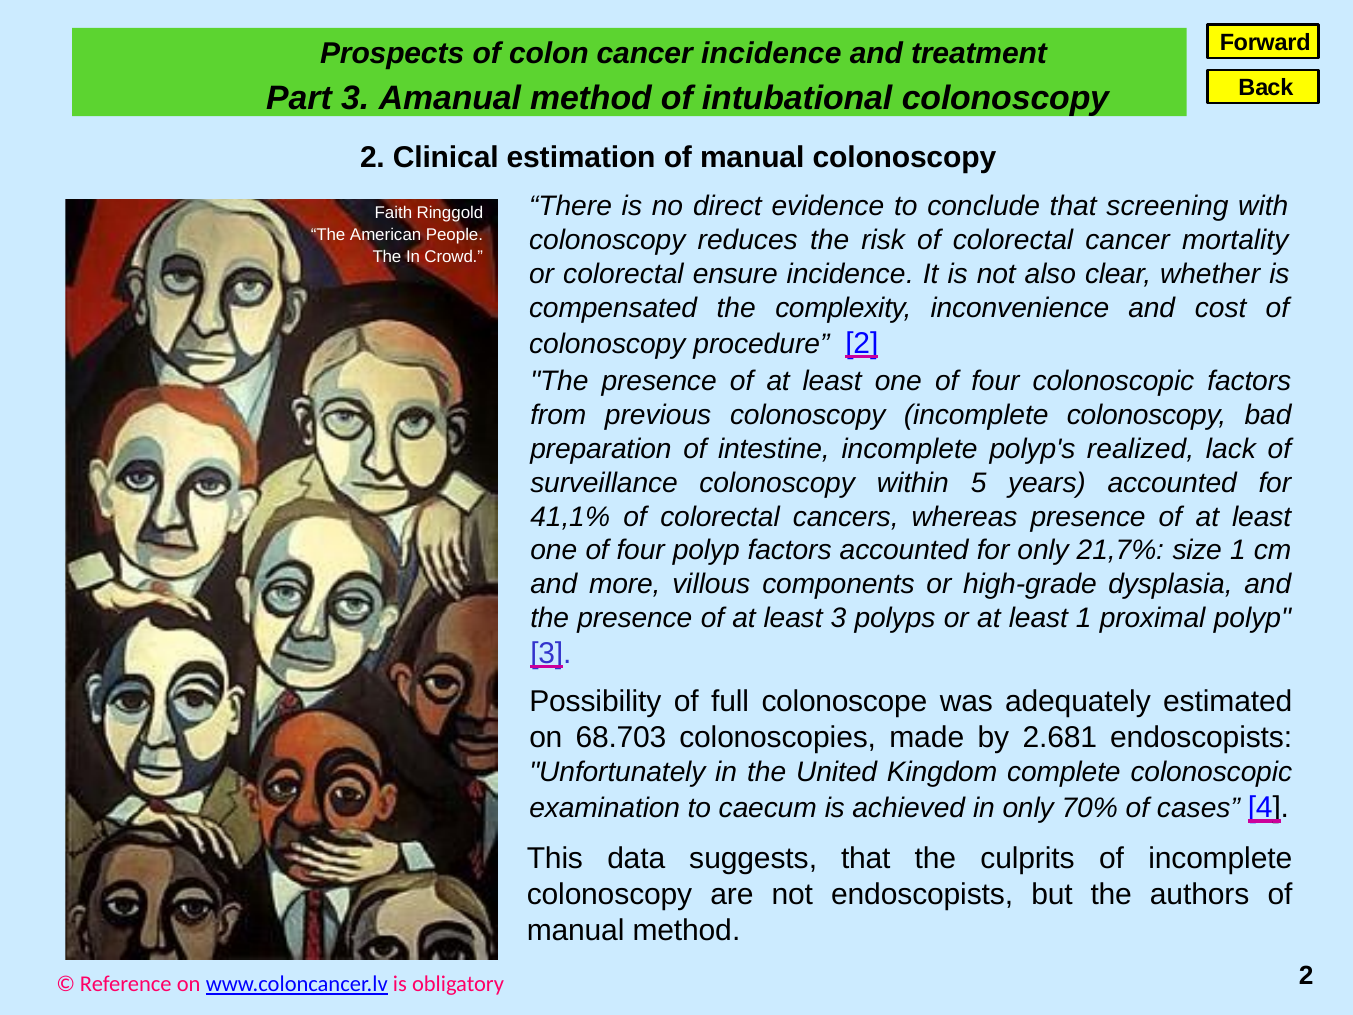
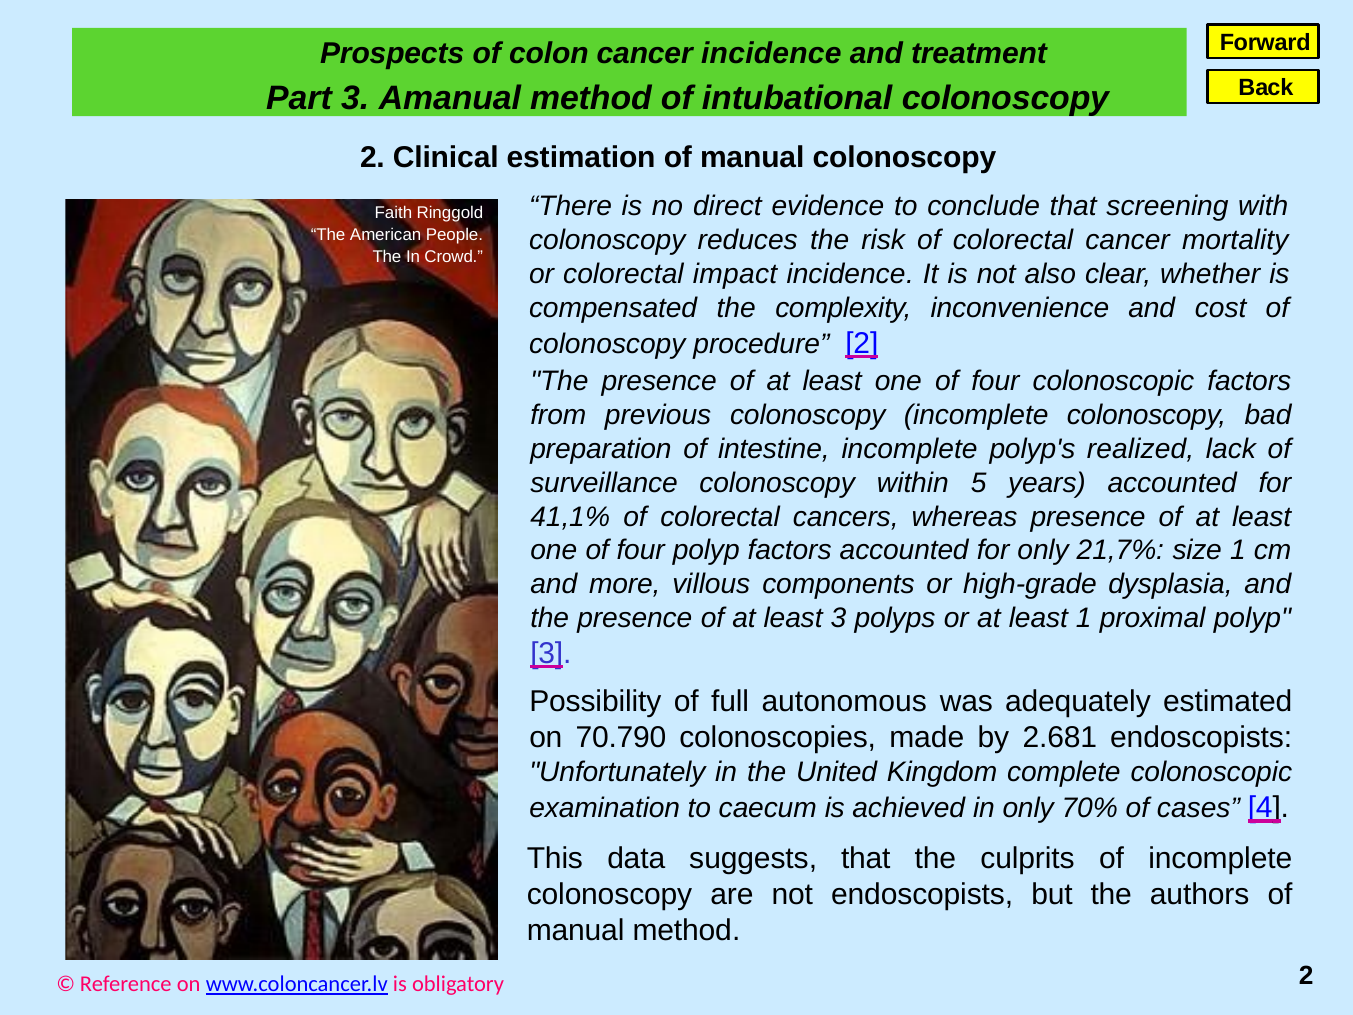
ensure: ensure -> impact
colonoscope: colonoscope -> autonomous
68.703: 68.703 -> 70.790
